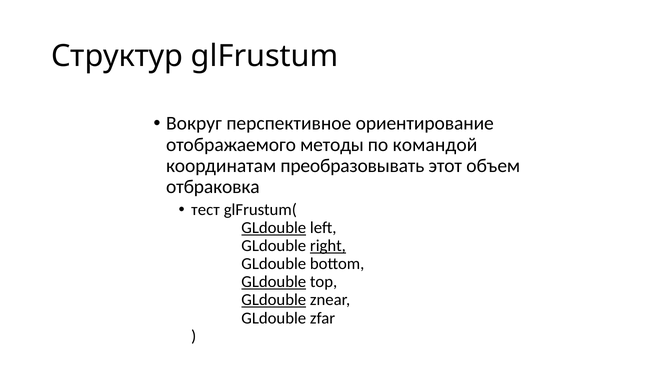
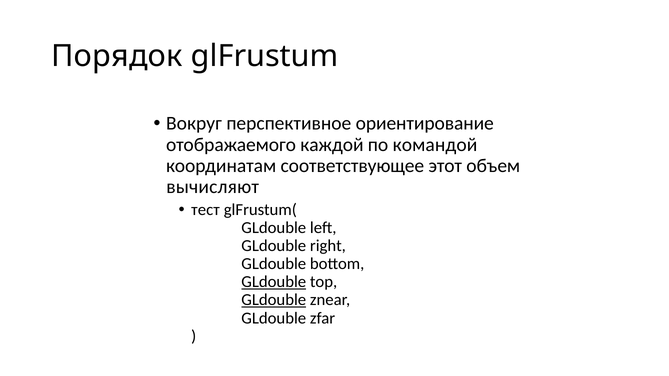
Структур: Структур -> Порядок
методы: методы -> каждой
преобразовывать: преобразовывать -> соответствующее
отбраковка: отбраковка -> вычисляют
GLdouble at (274, 228) underline: present -> none
right underline: present -> none
